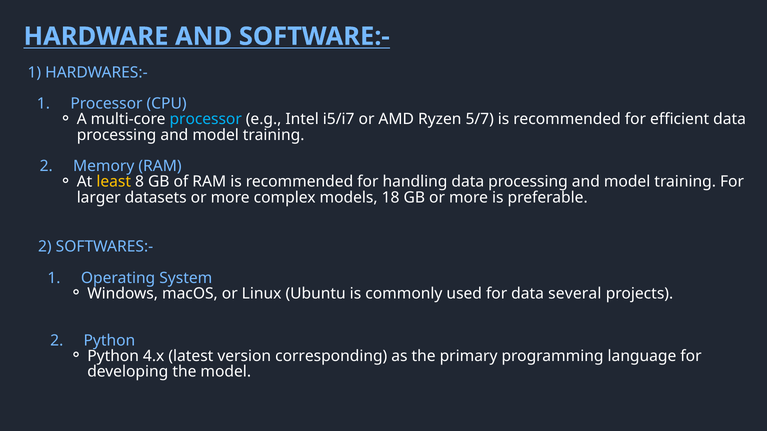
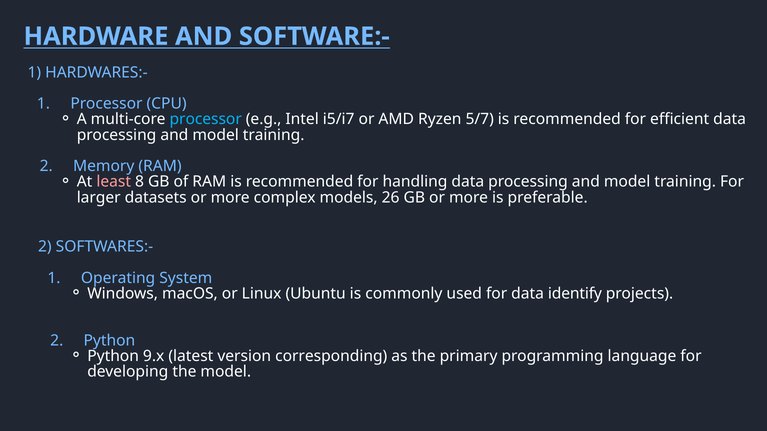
least colour: yellow -> pink
18: 18 -> 26
several: several -> identify
4.x: 4.x -> 9.x
